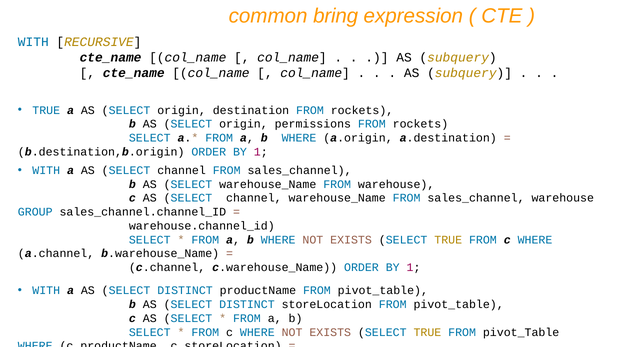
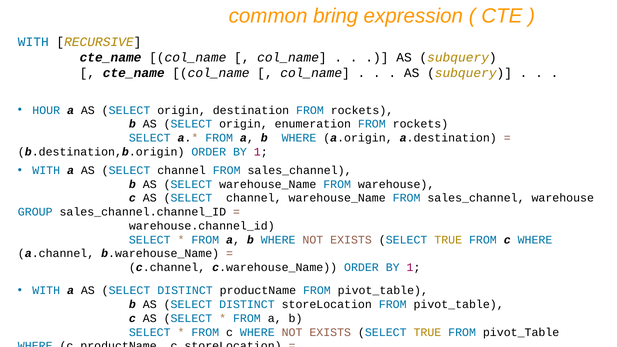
TRUE at (46, 110): TRUE -> HOUR
permissions: permissions -> enumeration
